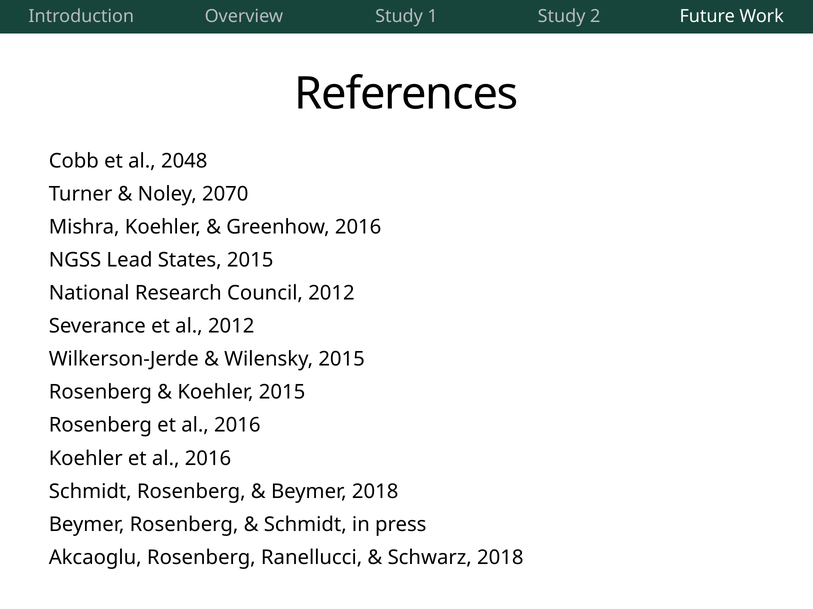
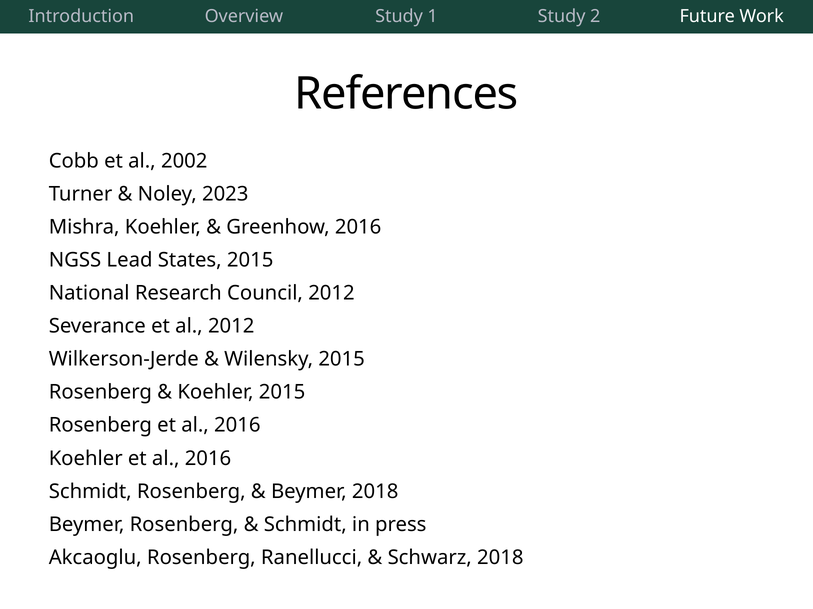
2048: 2048 -> 2002
2070: 2070 -> 2023
